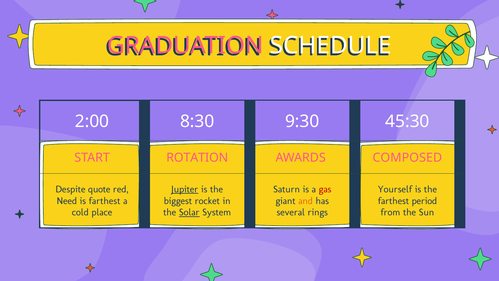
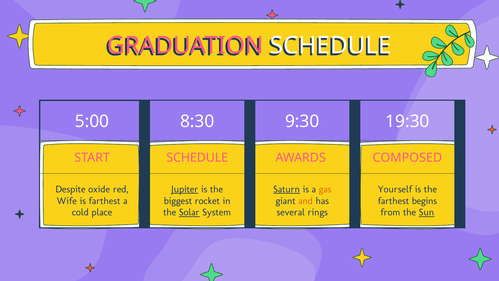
2:00: 2:00 -> 5:00
45:30: 45:30 -> 19:30
START ROTATION: ROTATION -> SCHEDULE
quote: quote -> oxide
Saturn underline: none -> present
gas colour: red -> orange
Need: Need -> Wife
period: period -> begins
Sun underline: none -> present
